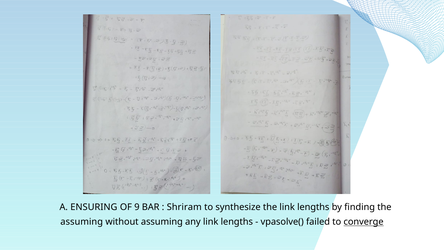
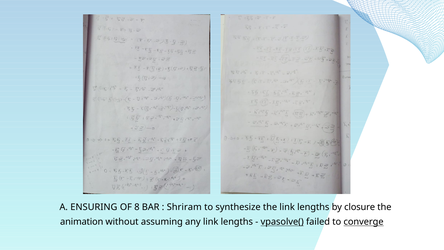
9: 9 -> 8
finding: finding -> closure
assuming at (82, 222): assuming -> animation
vpasolve( underline: none -> present
